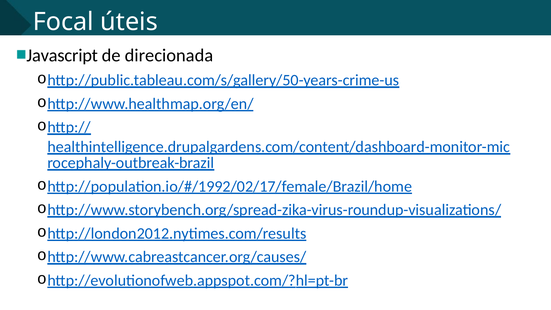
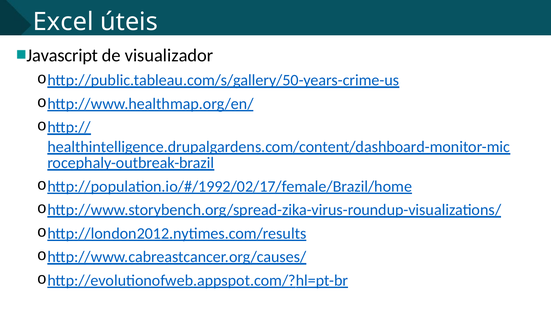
Focal: Focal -> Excel
direcionada: direcionada -> visualizador
